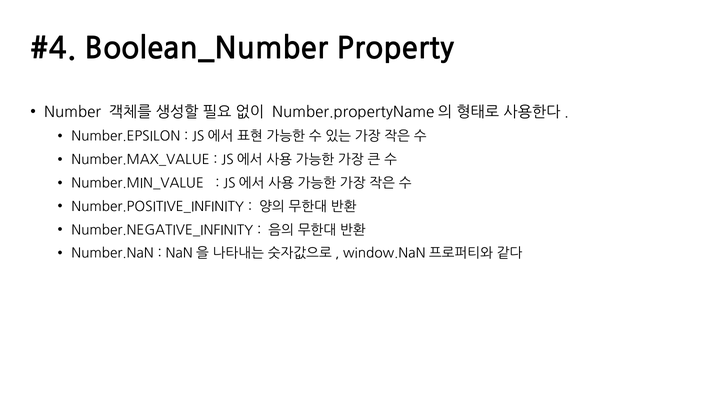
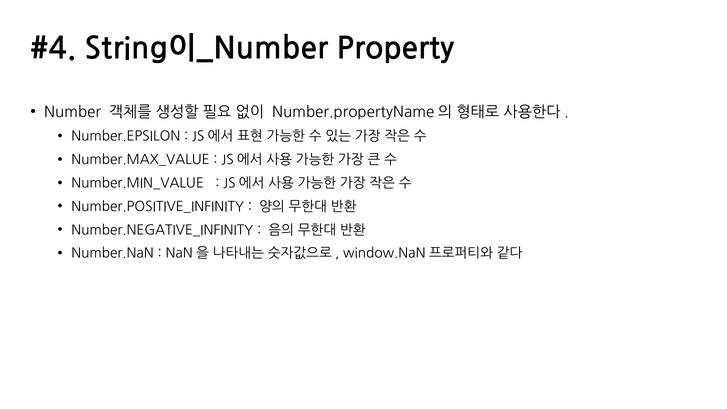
Boolean_Number: Boolean_Number -> String이_Number
